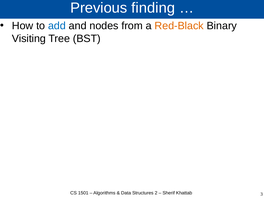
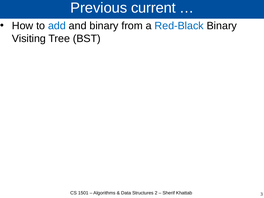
finding: finding -> current
and nodes: nodes -> binary
Red-Black colour: orange -> blue
